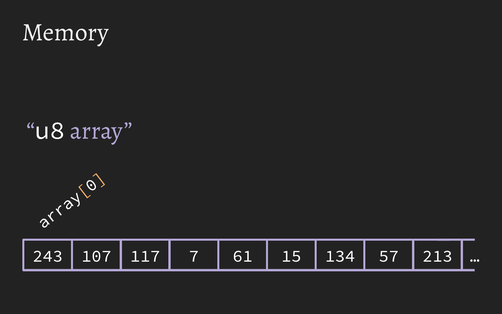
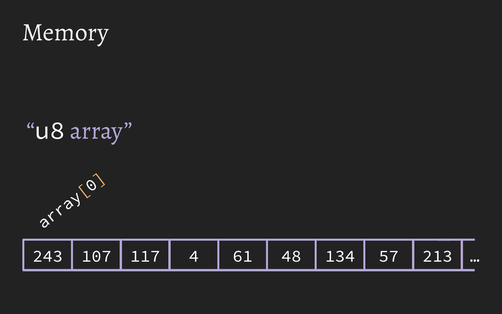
7: 7 -> 4
15: 15 -> 48
